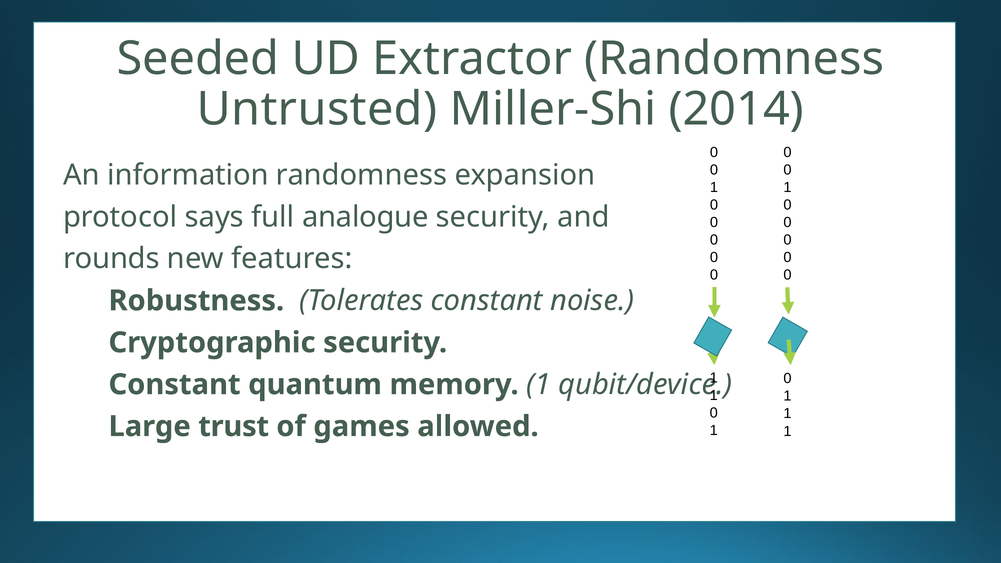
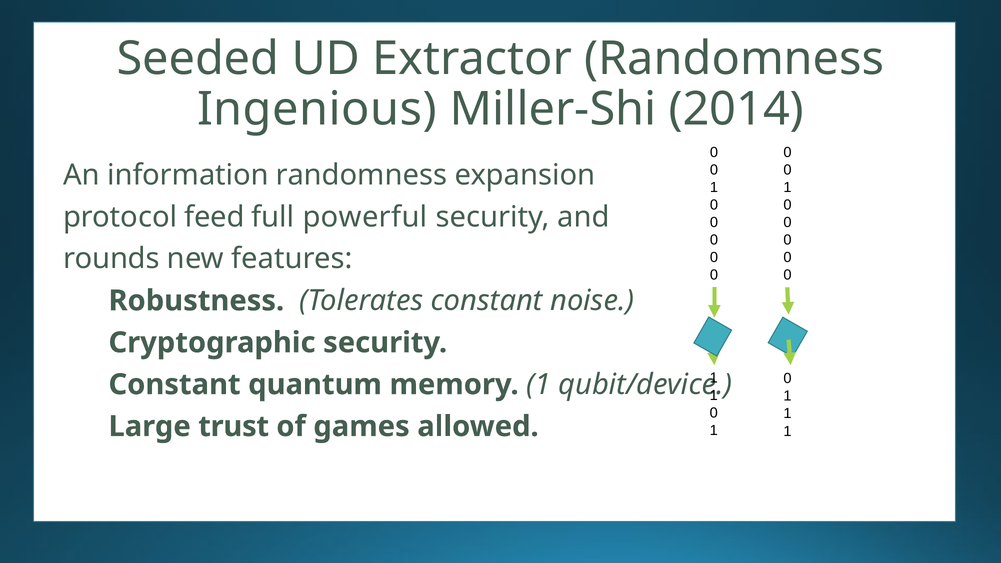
Untrusted: Untrusted -> Ingenious
says: says -> feed
analogue: analogue -> powerful
